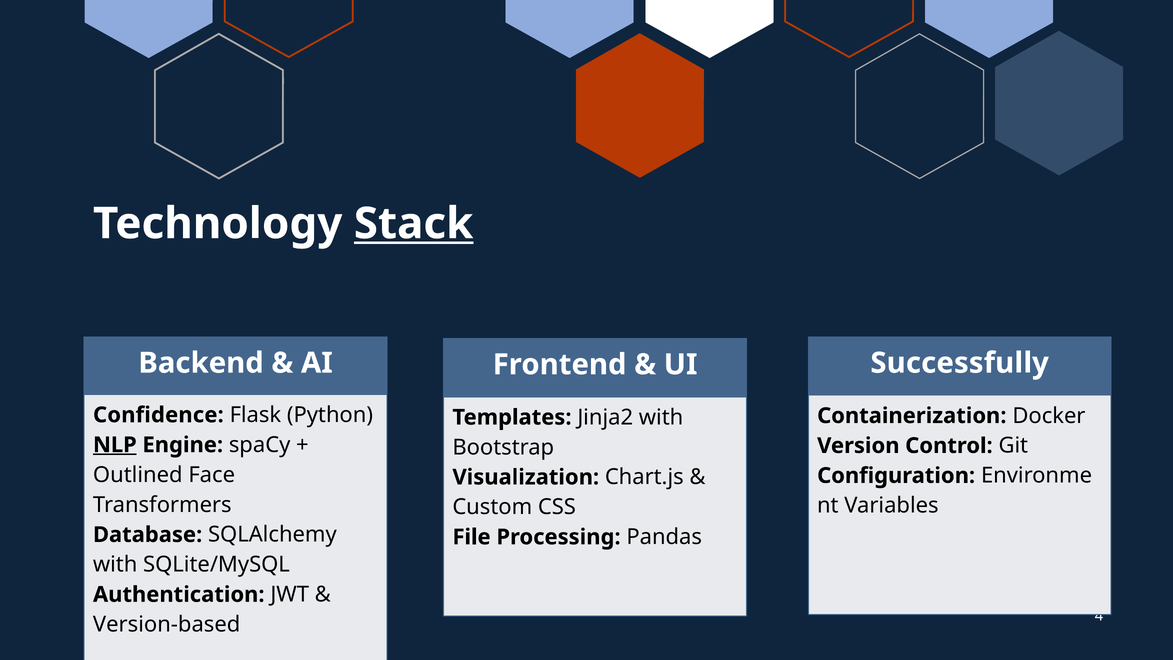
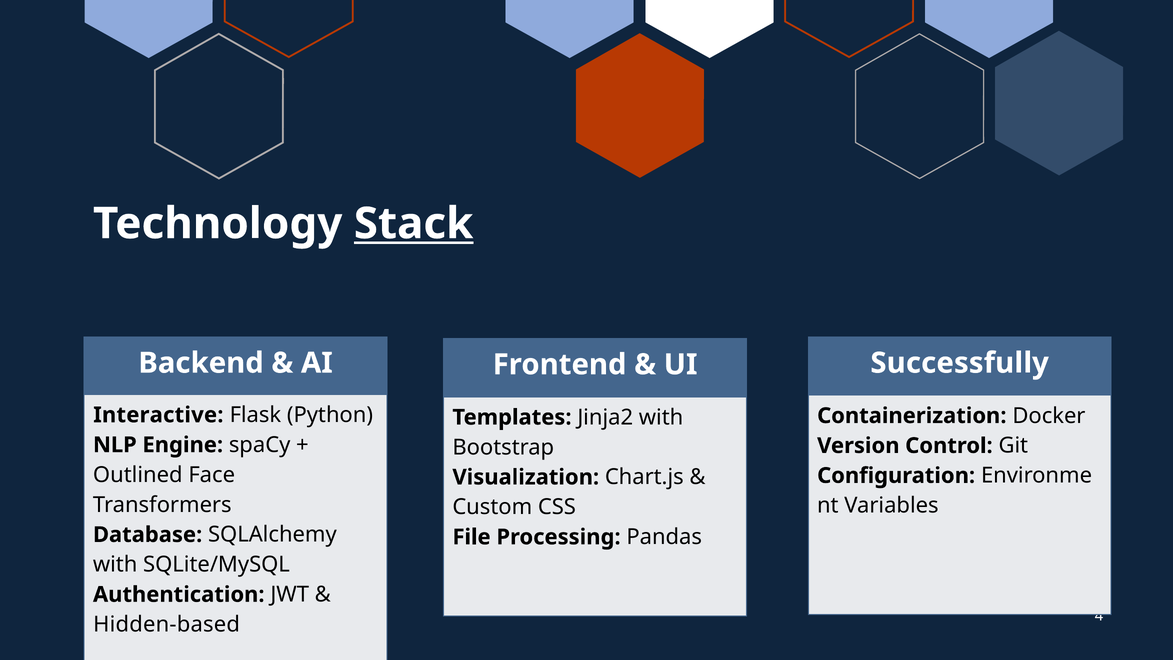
Confidence: Confidence -> Interactive
NLP underline: present -> none
Version-based: Version-based -> Hidden-based
